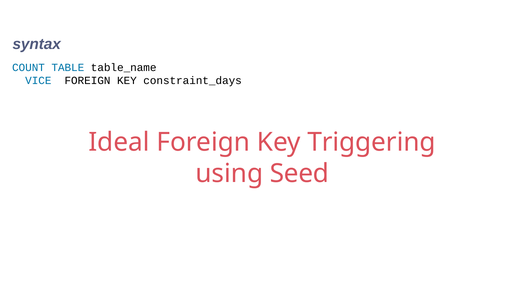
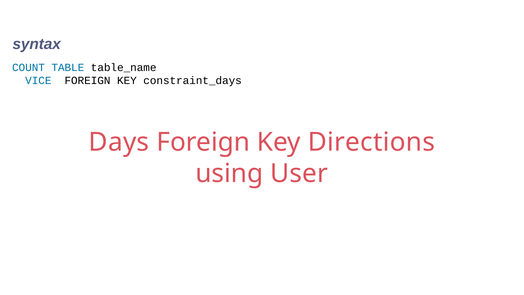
Ideal: Ideal -> Days
Triggering: Triggering -> Directions
Seed: Seed -> User
